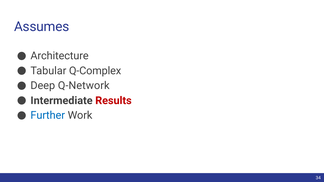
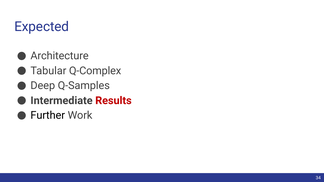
Assumes: Assumes -> Expected
Q-Network: Q-Network -> Q-Samples
Further colour: blue -> black
